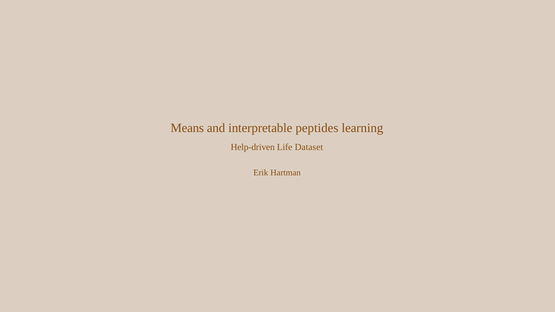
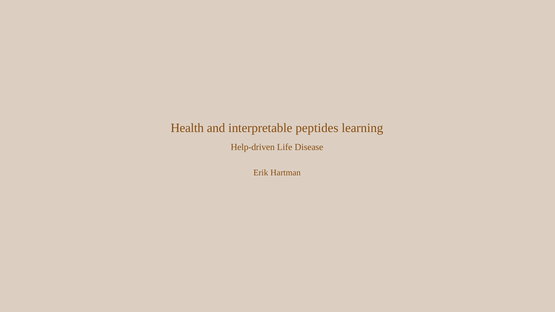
Means: Means -> Health
Dataset: Dataset -> Disease
